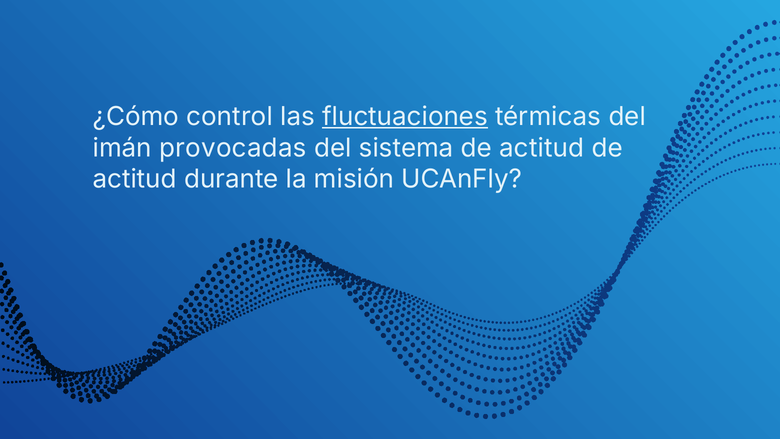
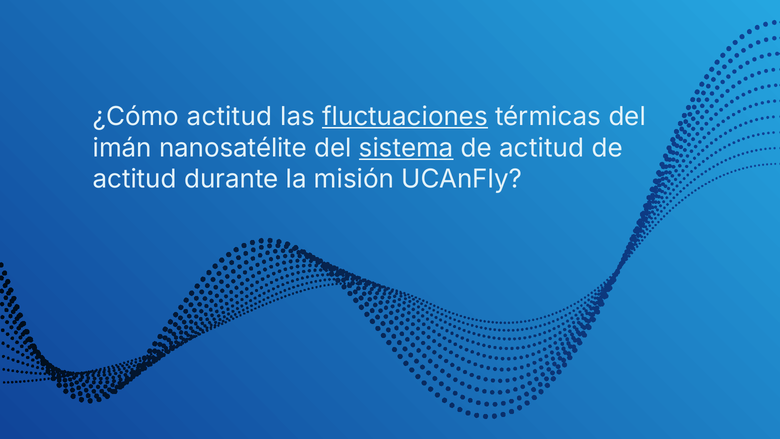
¿Cómo control: control -> actitud
provocadas: provocadas -> nanosatélite
sistema underline: none -> present
